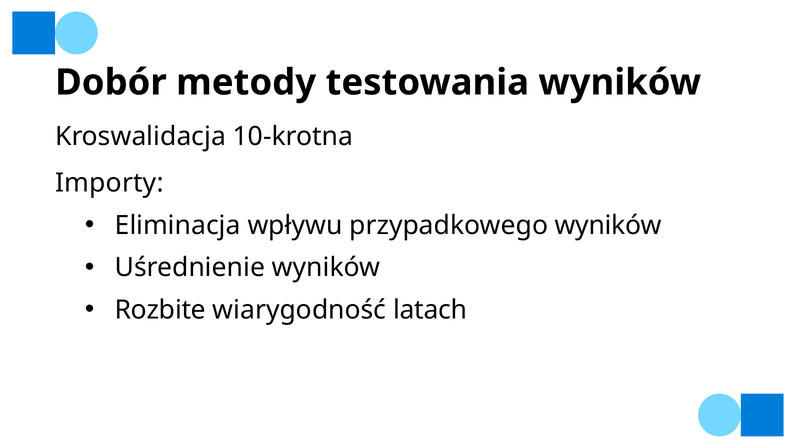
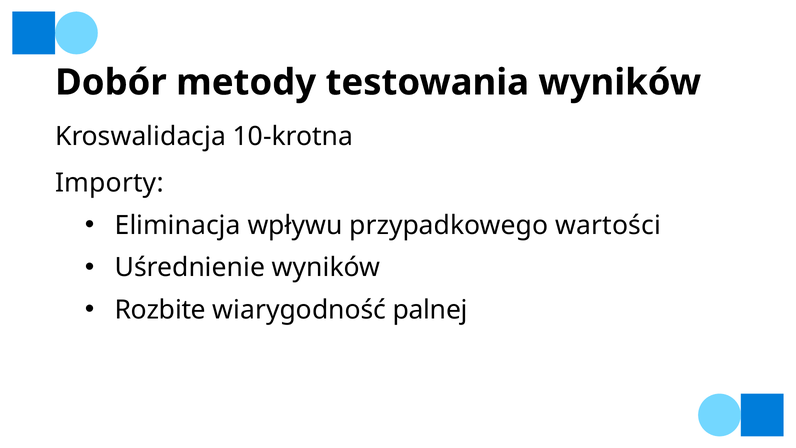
przypadkowego wyników: wyników -> wartości
latach: latach -> palnej
